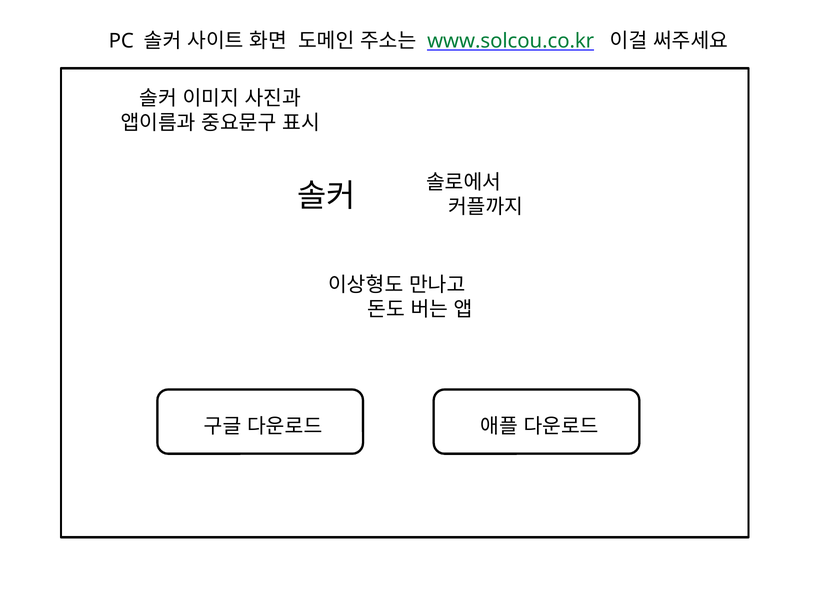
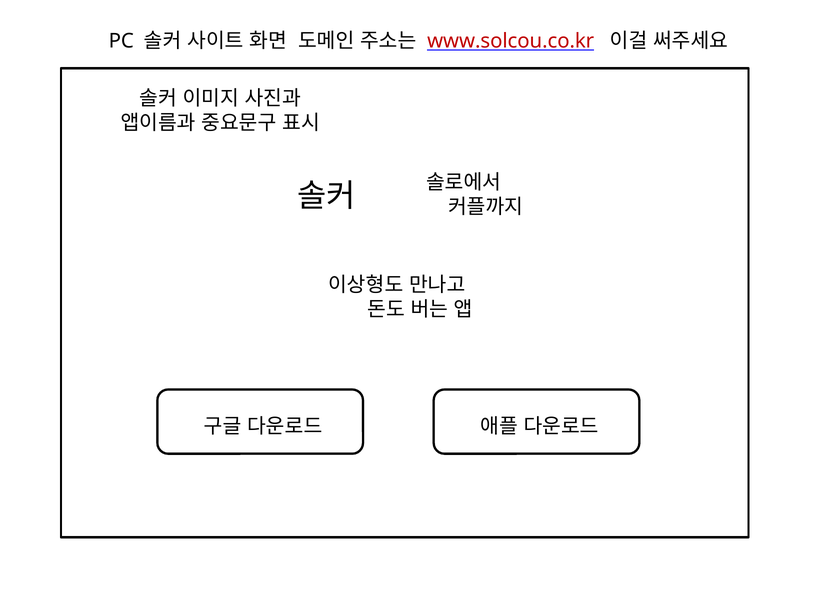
www.solcou.co.kr colour: green -> red
